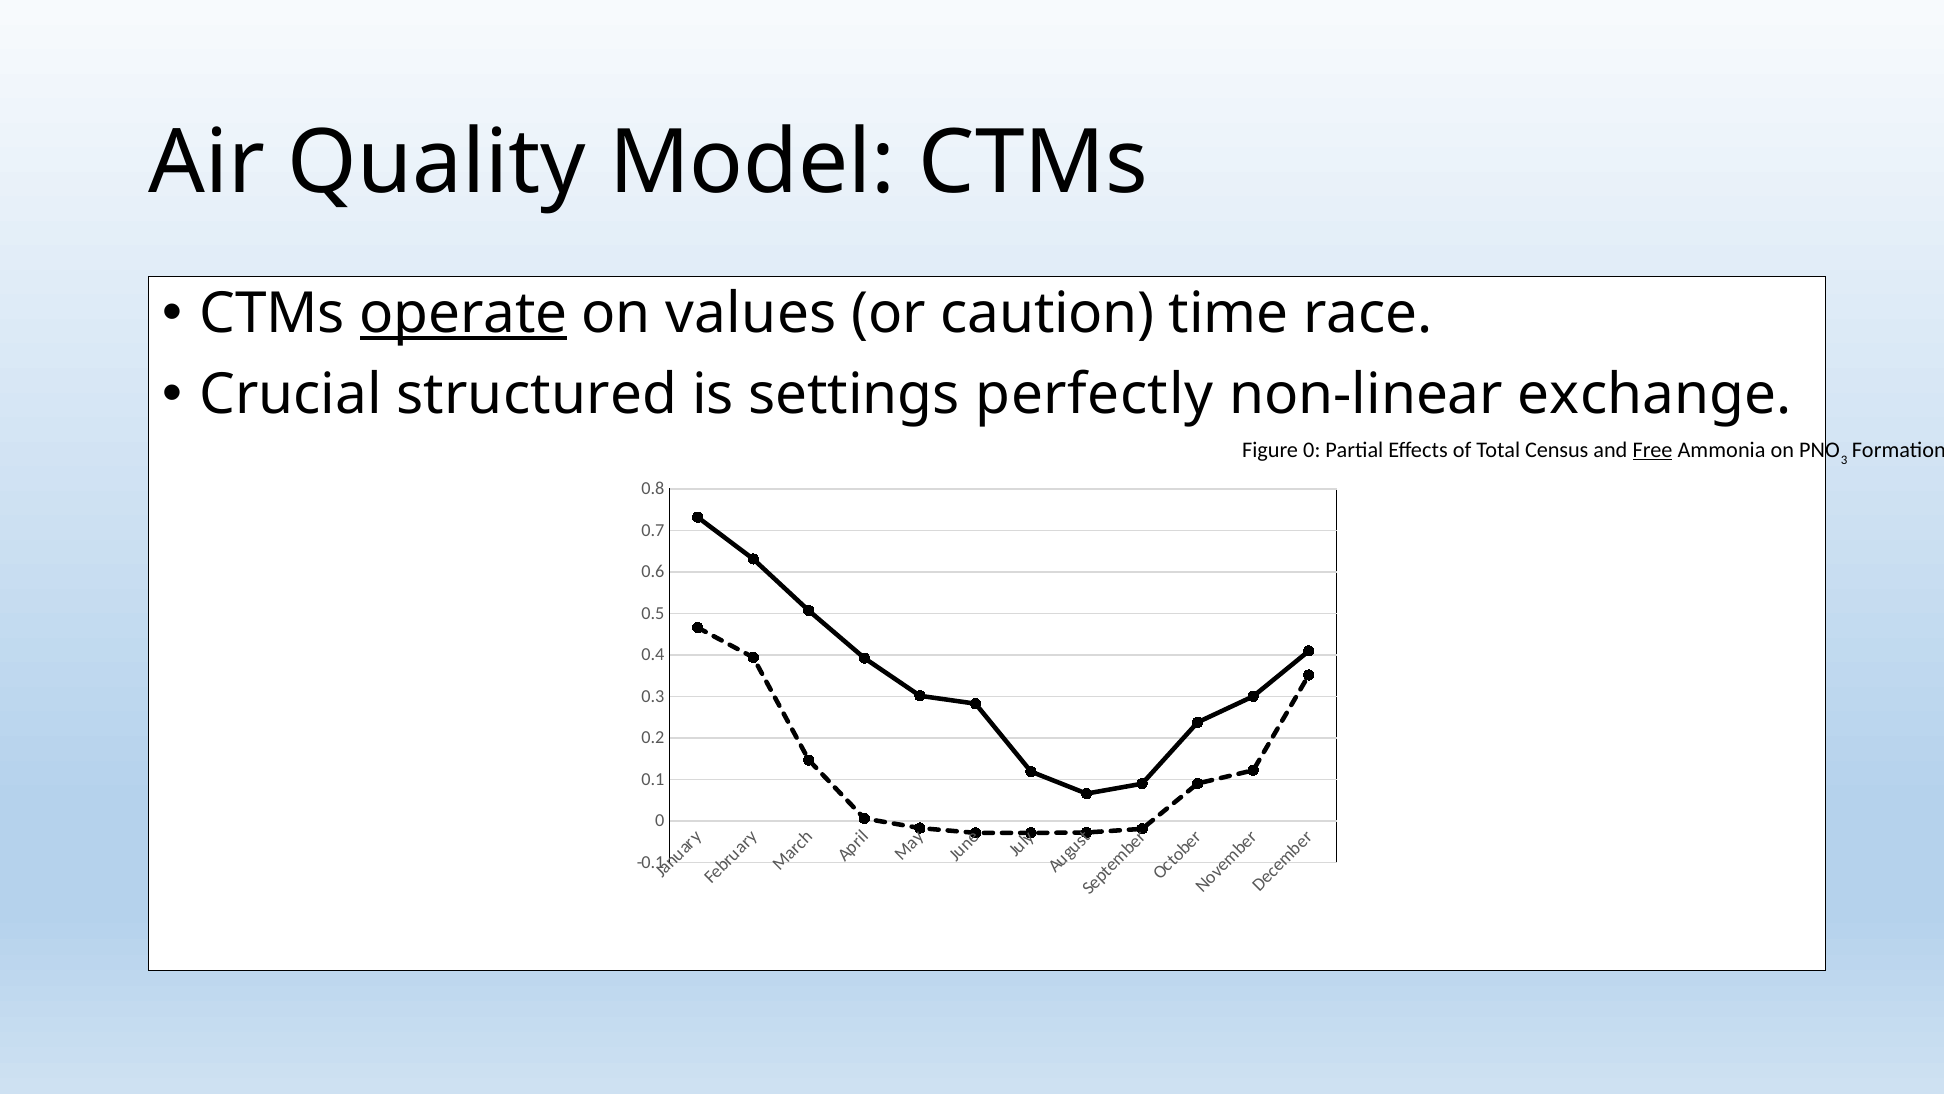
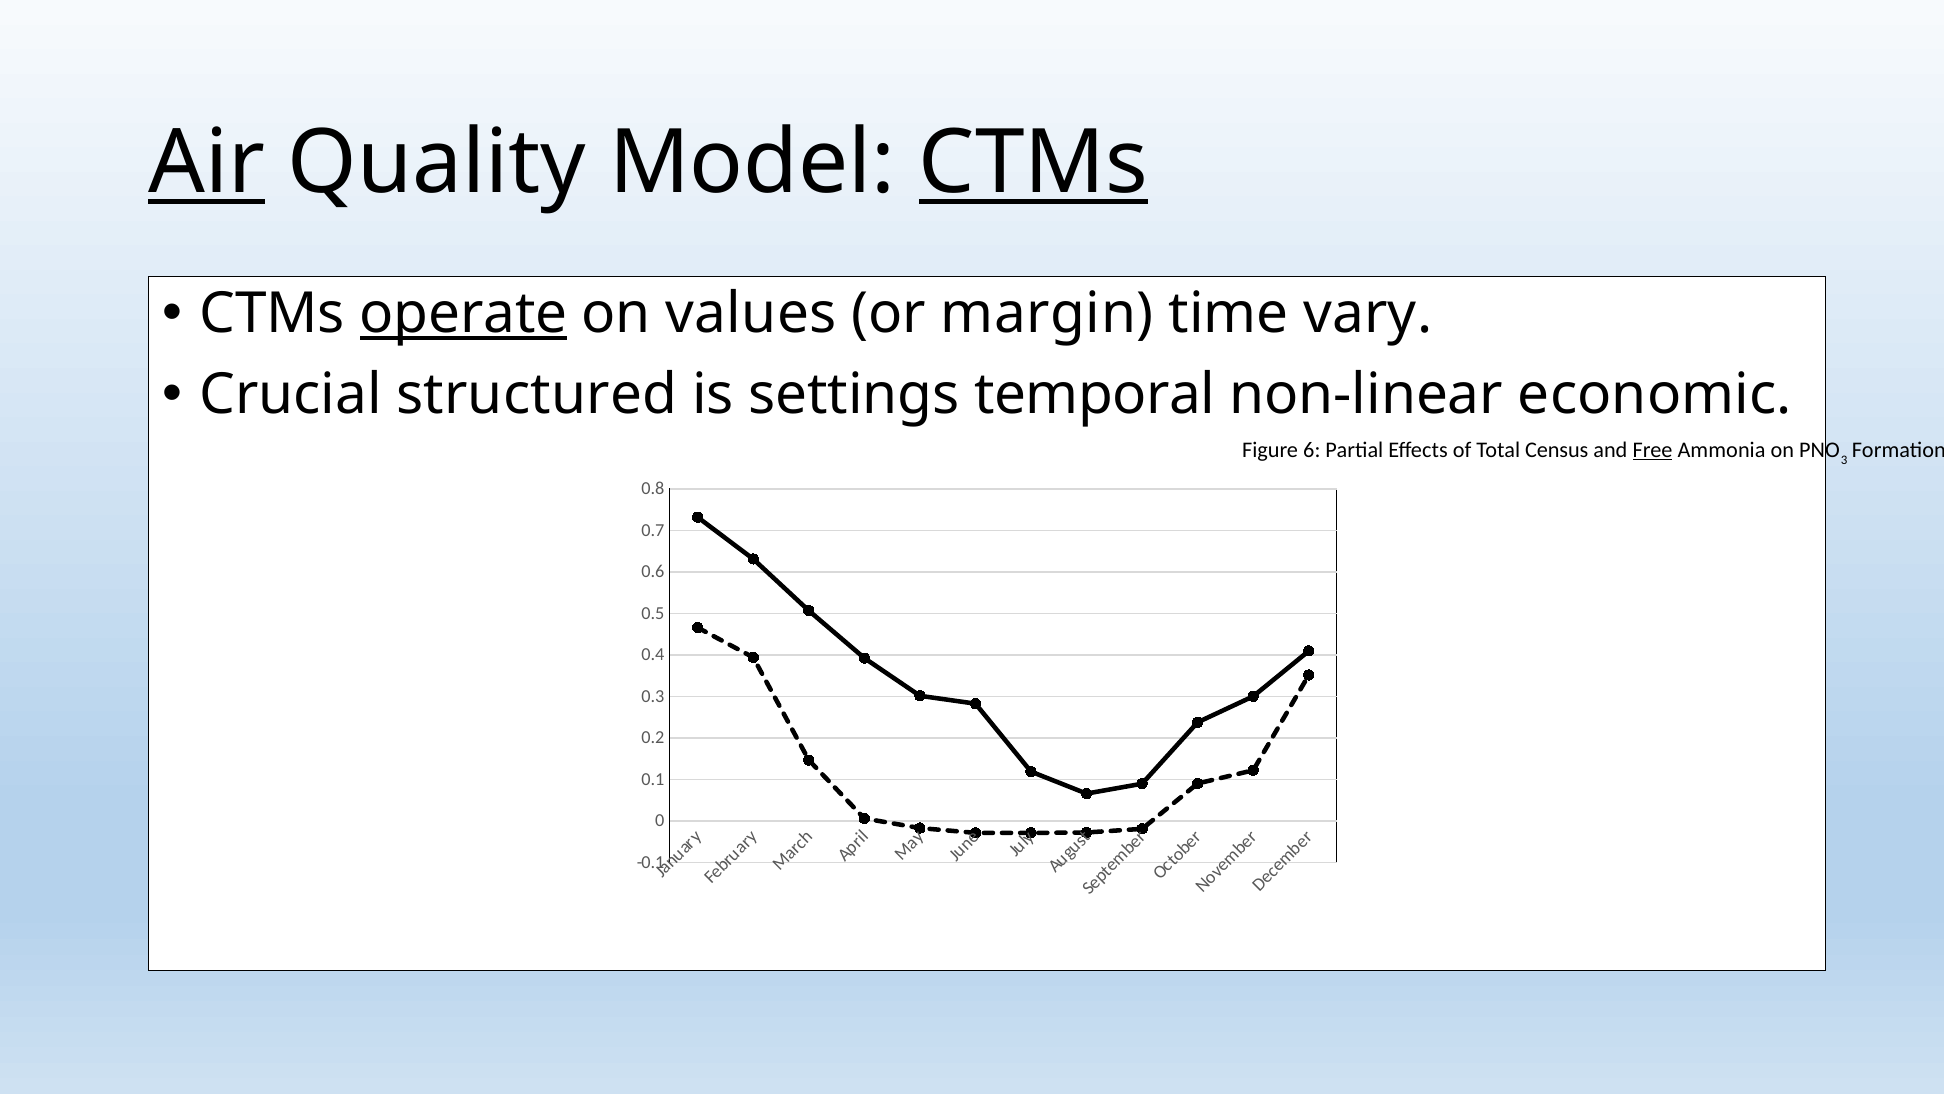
Air underline: none -> present
CTMs at (1033, 163) underline: none -> present
caution: caution -> margin
race: race -> vary
perfectly: perfectly -> temporal
exchange: exchange -> economic
Figure 0: 0 -> 6
